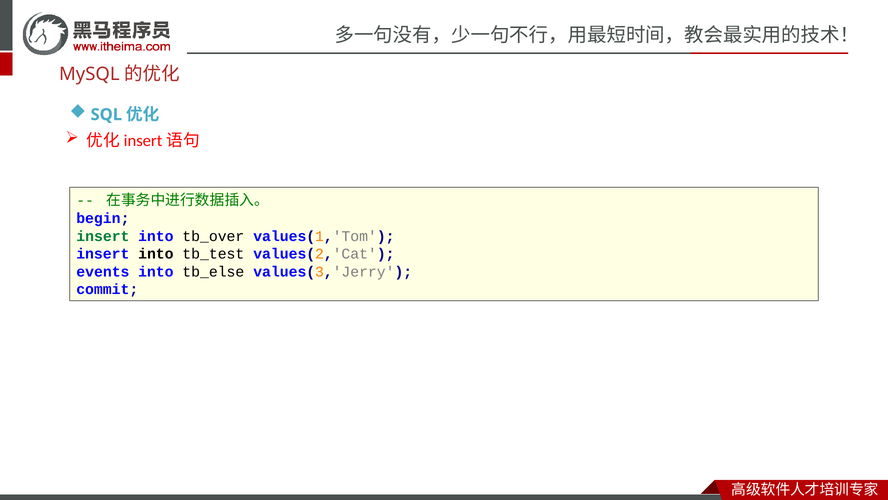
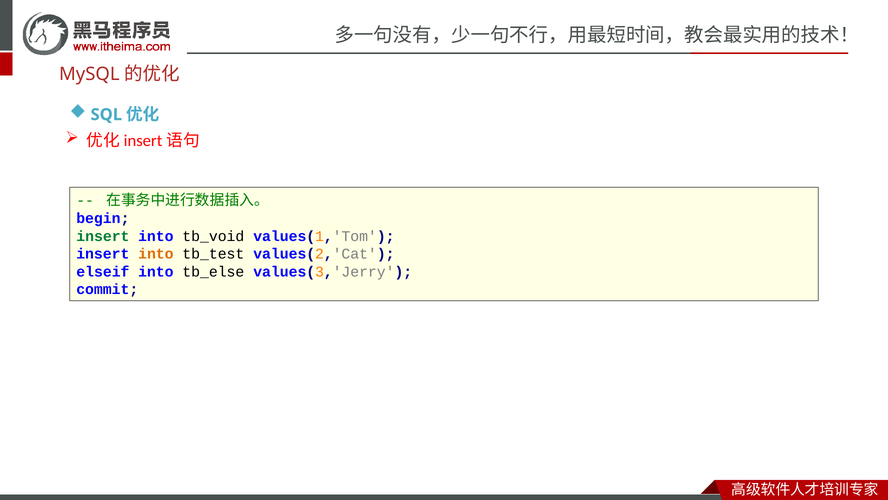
tb_over: tb_over -> tb_void
into at (156, 254) colour: black -> orange
events: events -> elseif
